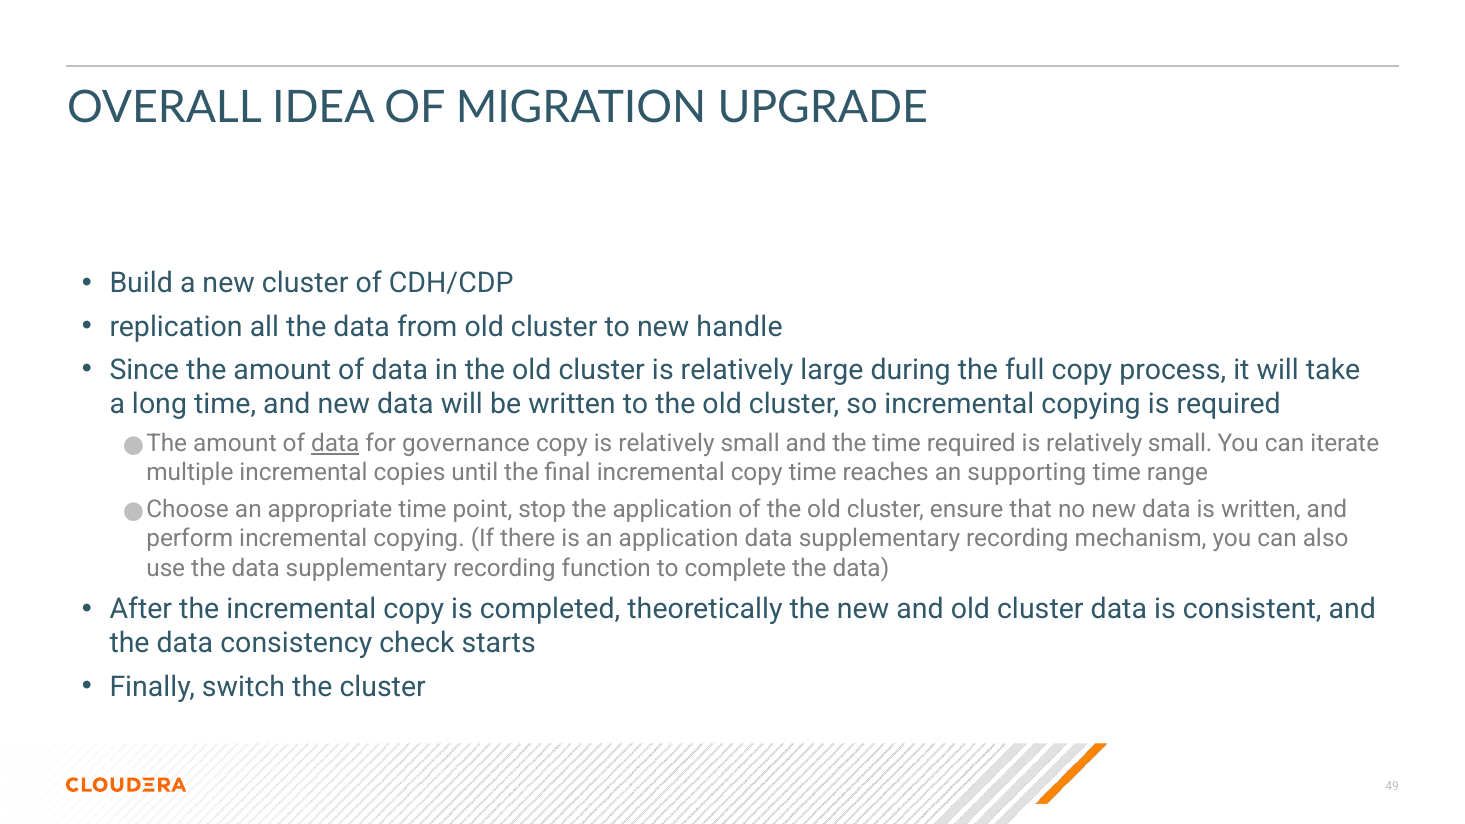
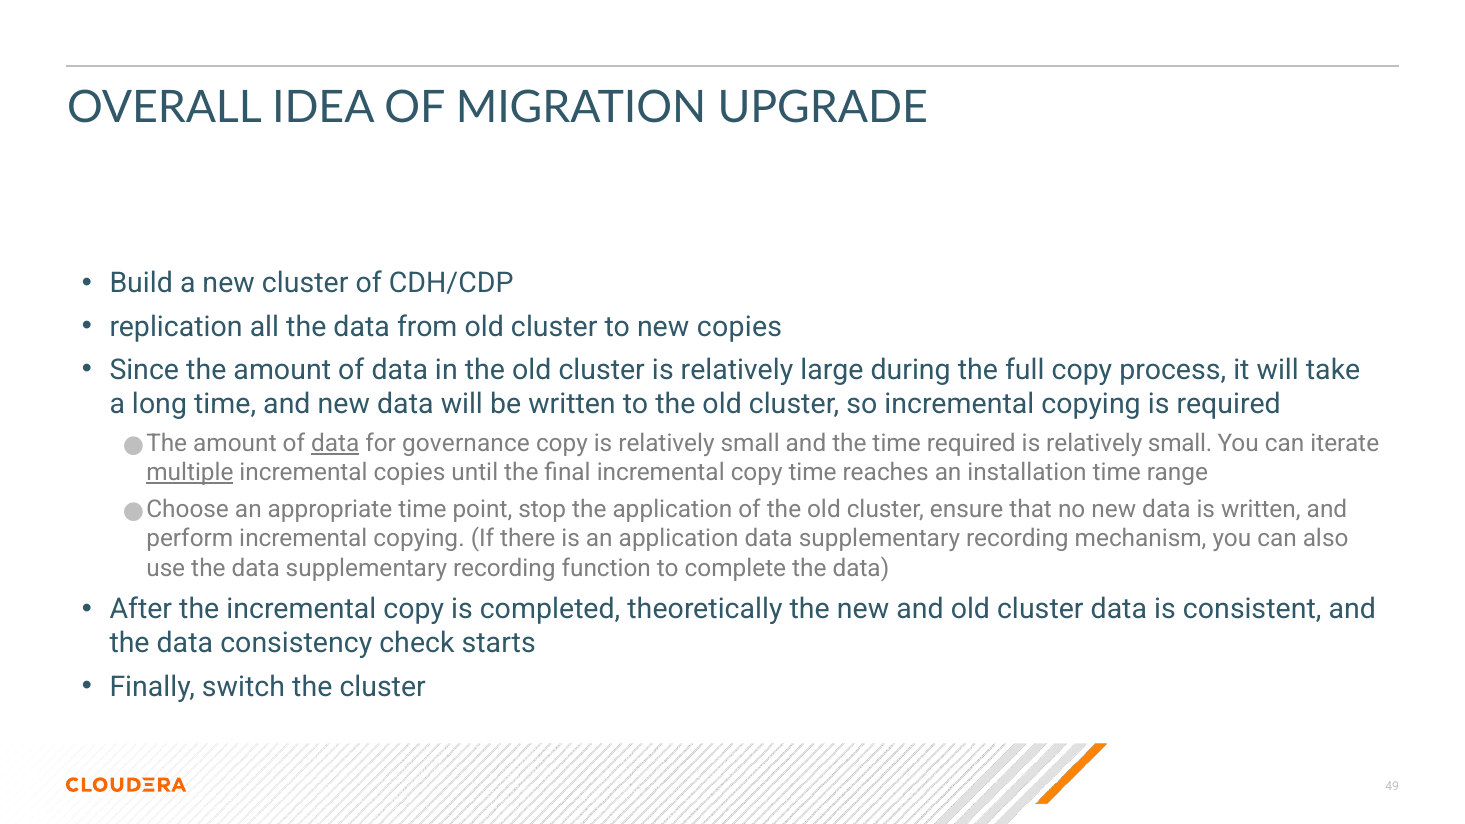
new handle: handle -> copies
multiple underline: none -> present
supporting: supporting -> installation
